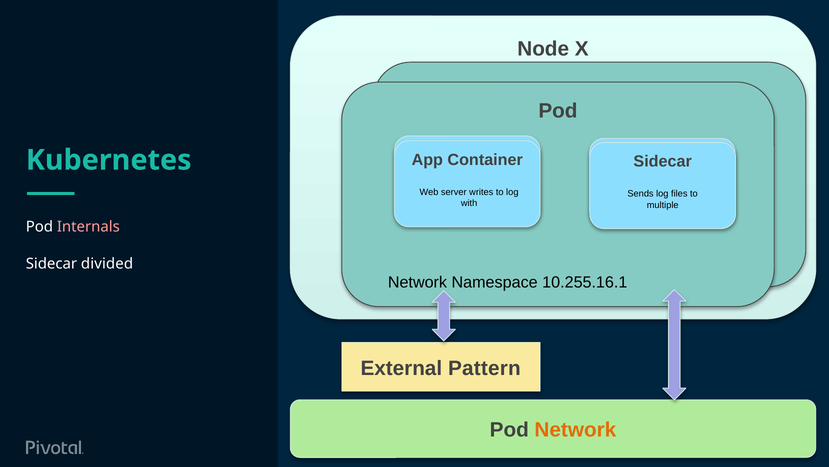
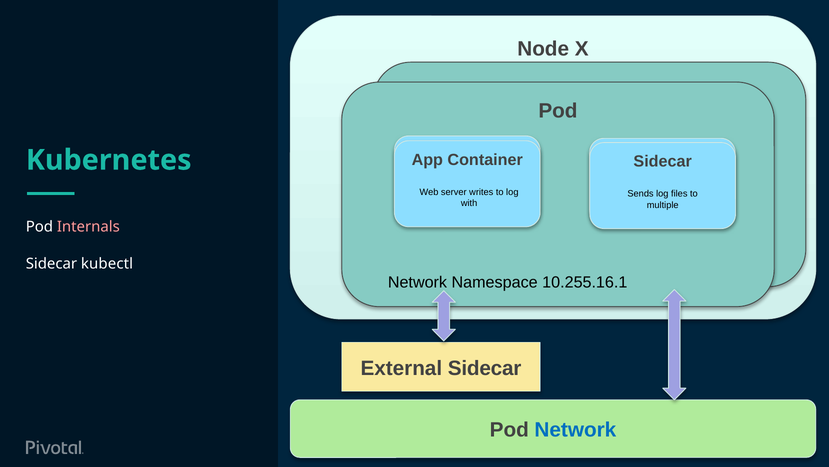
divided: divided -> kubectl
External Pattern: Pattern -> Sidecar
Network at (575, 429) colour: orange -> blue
